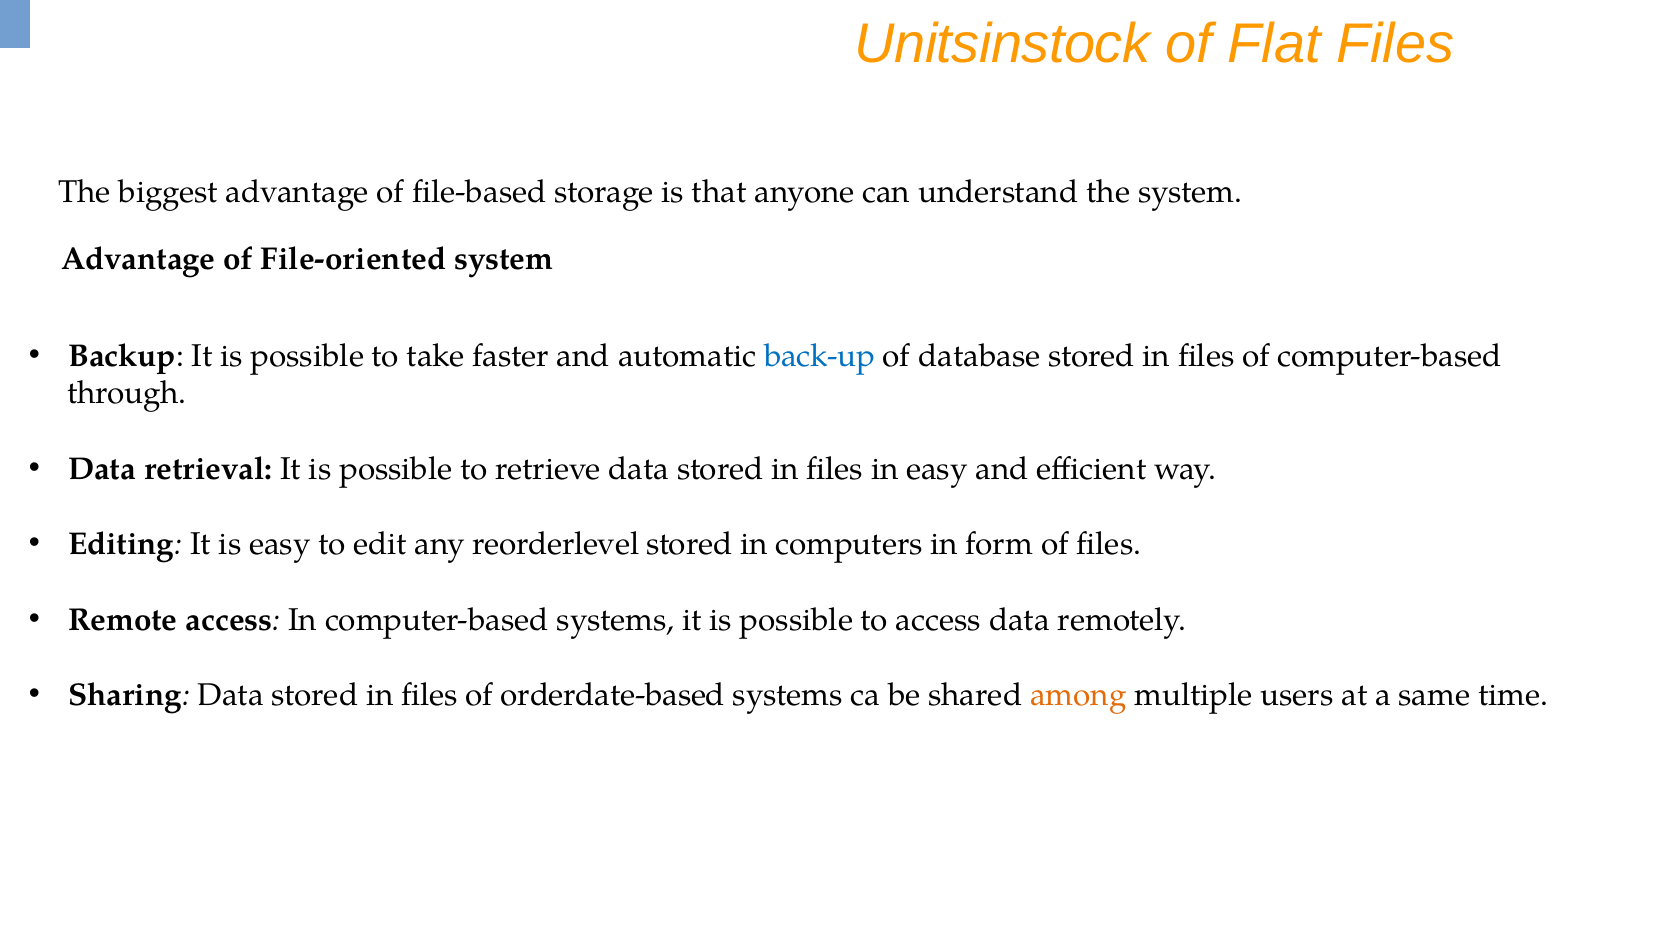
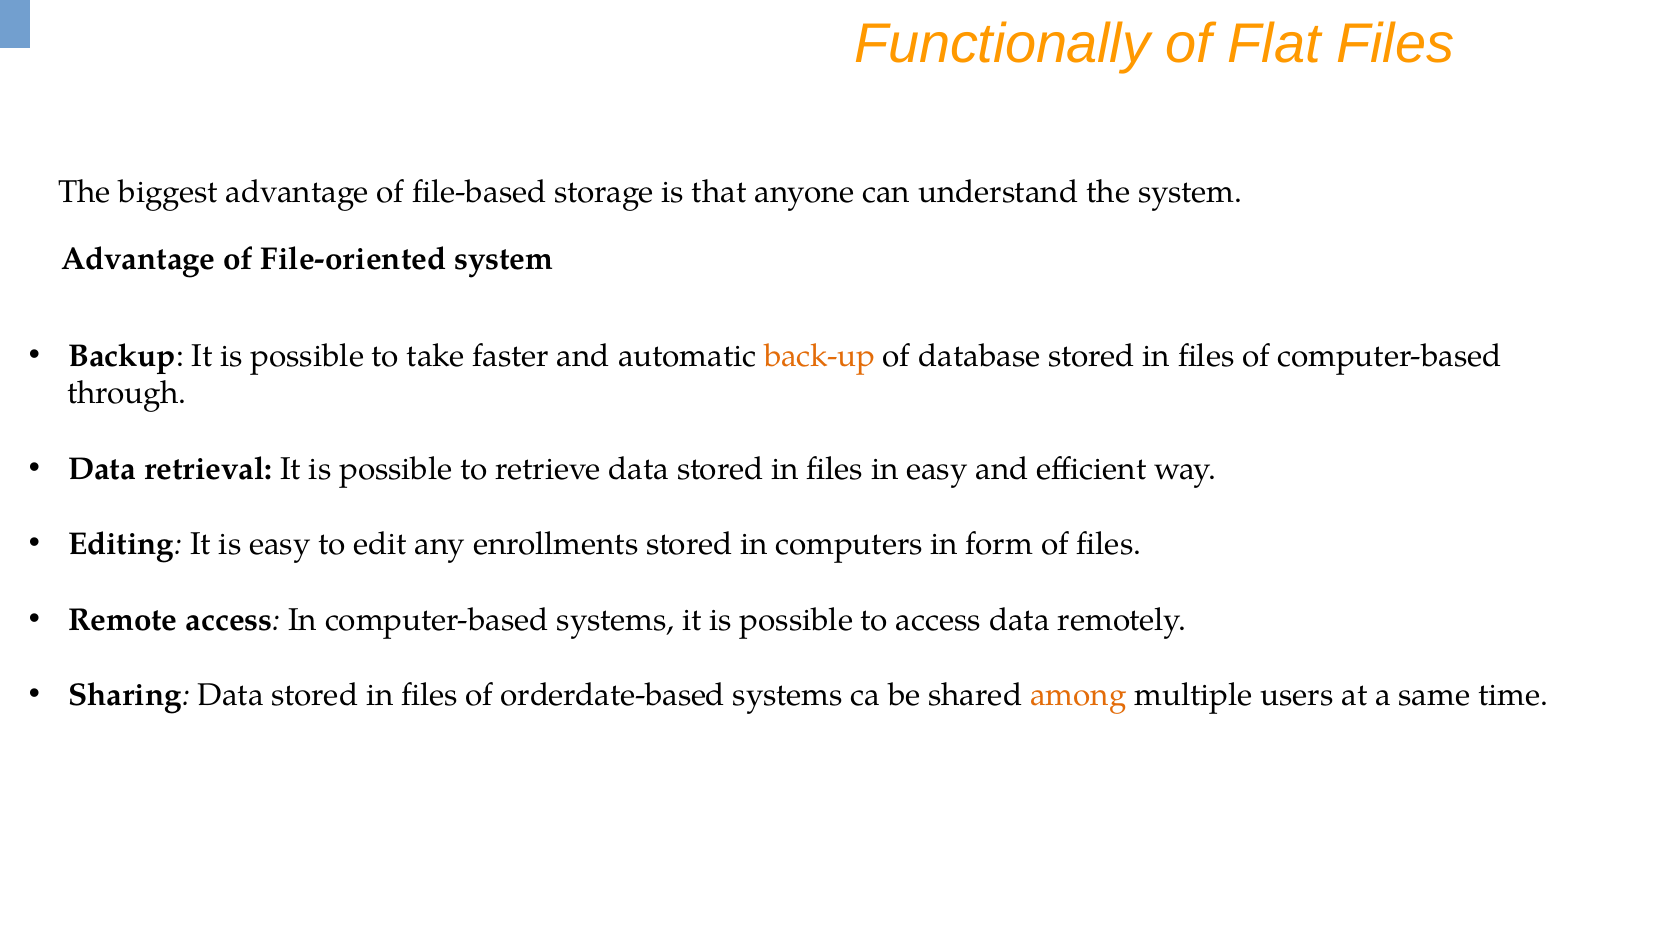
Unitsinstock: Unitsinstock -> Functionally
back-up colour: blue -> orange
reorderlevel: reorderlevel -> enrollments
